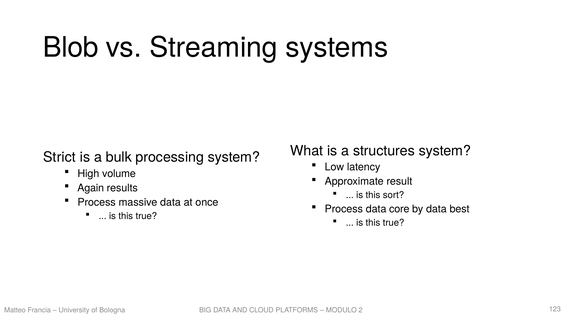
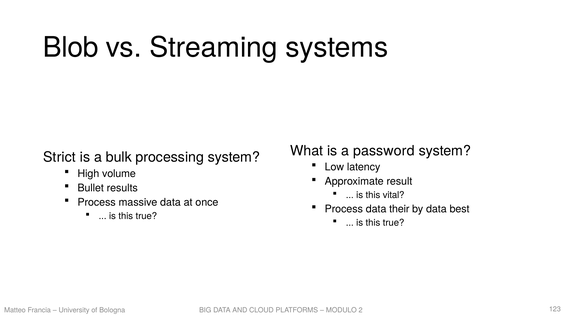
structures: structures -> password
Again: Again -> Bullet
sort: sort -> vital
core: core -> their
